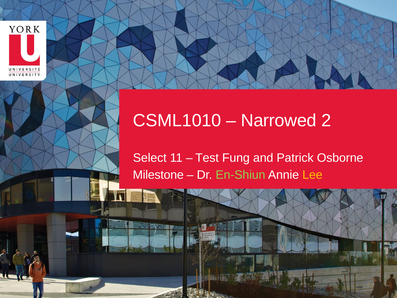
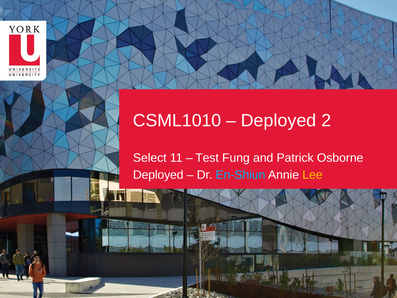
Narrowed at (279, 120): Narrowed -> Deployed
Milestone at (158, 175): Milestone -> Deployed
En-Shiun colour: light green -> light blue
